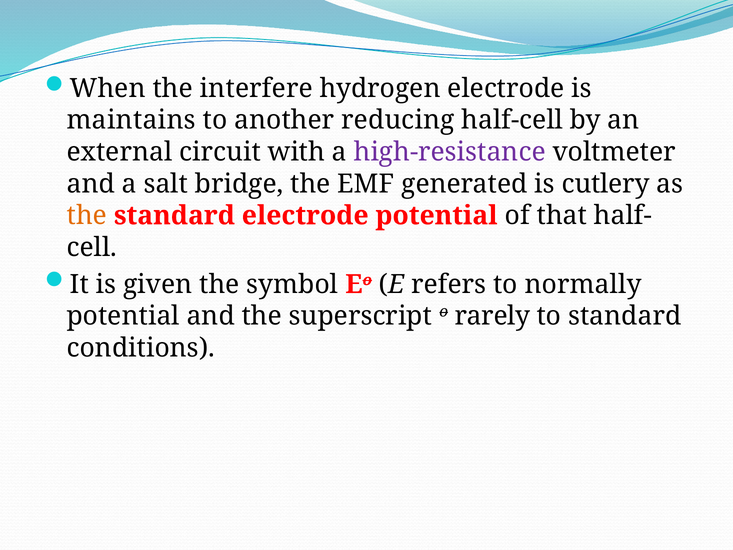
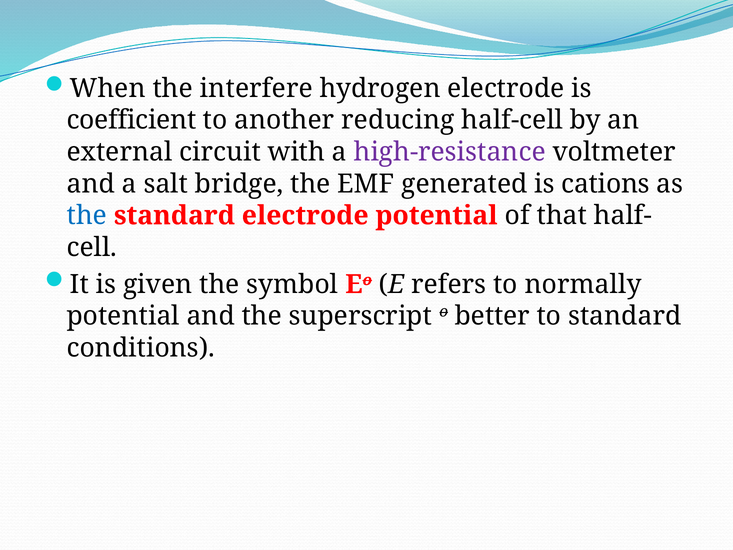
maintains: maintains -> coefficient
cutlery: cutlery -> cations
the at (87, 215) colour: orange -> blue
rarely: rarely -> better
